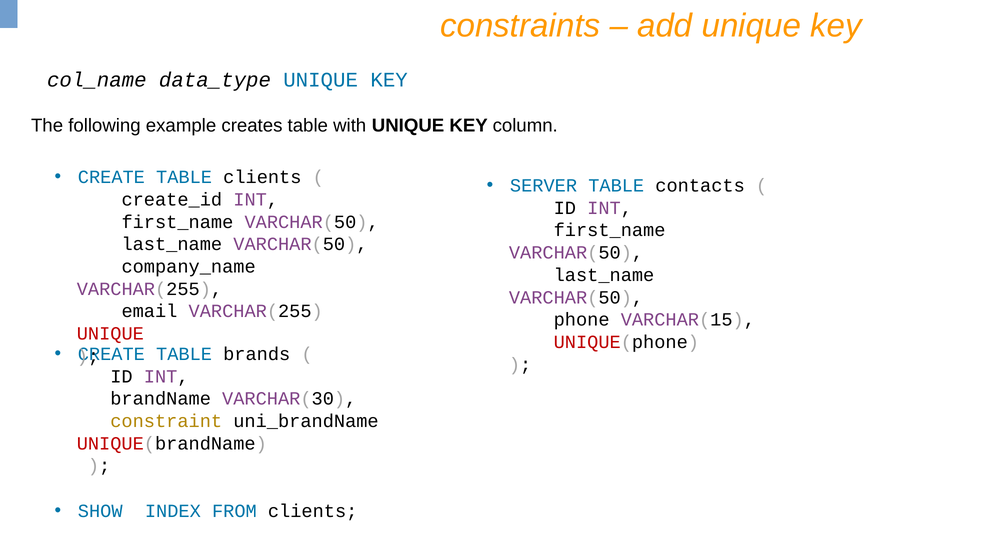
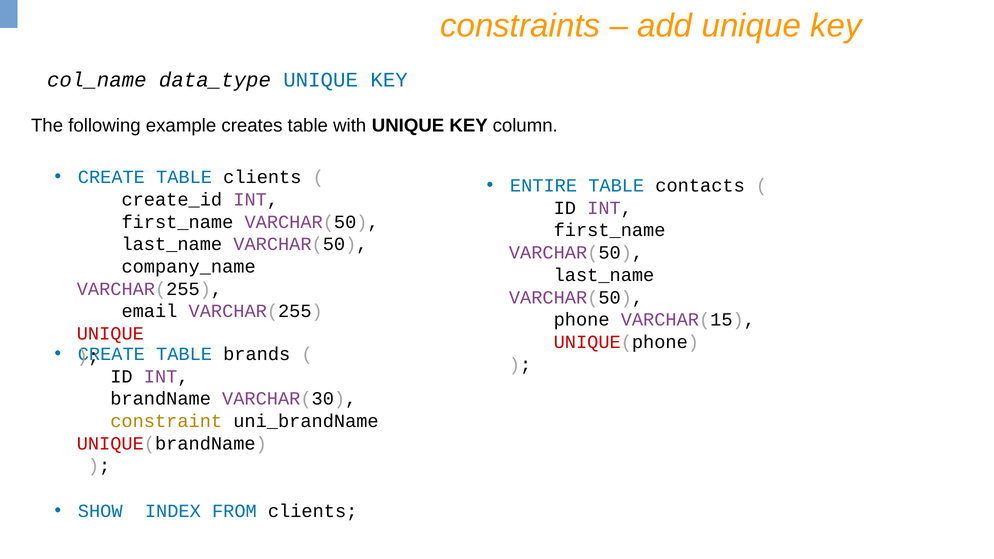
SERVER: SERVER -> ENTIRE
